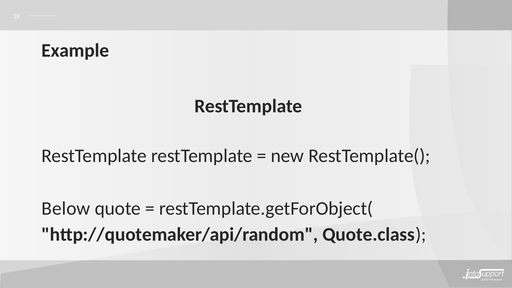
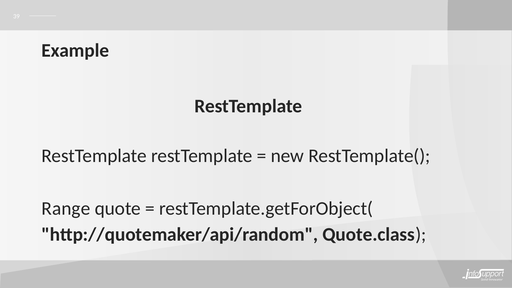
Below: Below -> Range
